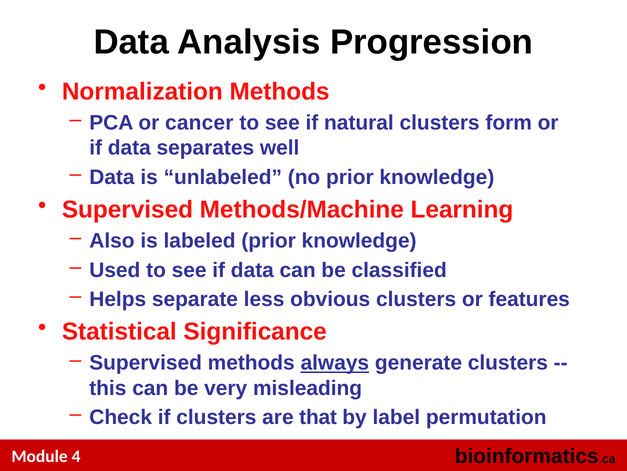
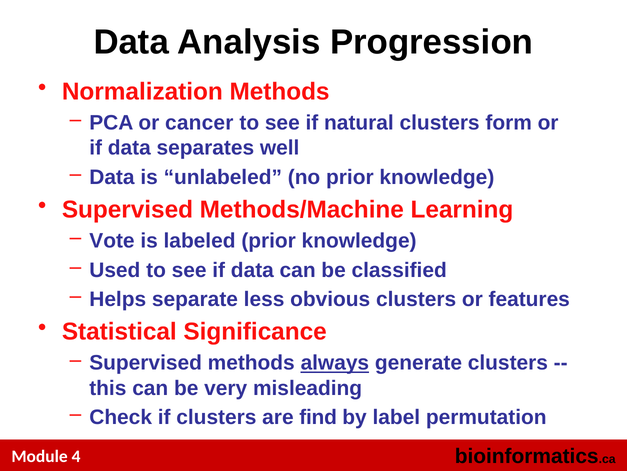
Also: Also -> Vote
that: that -> find
